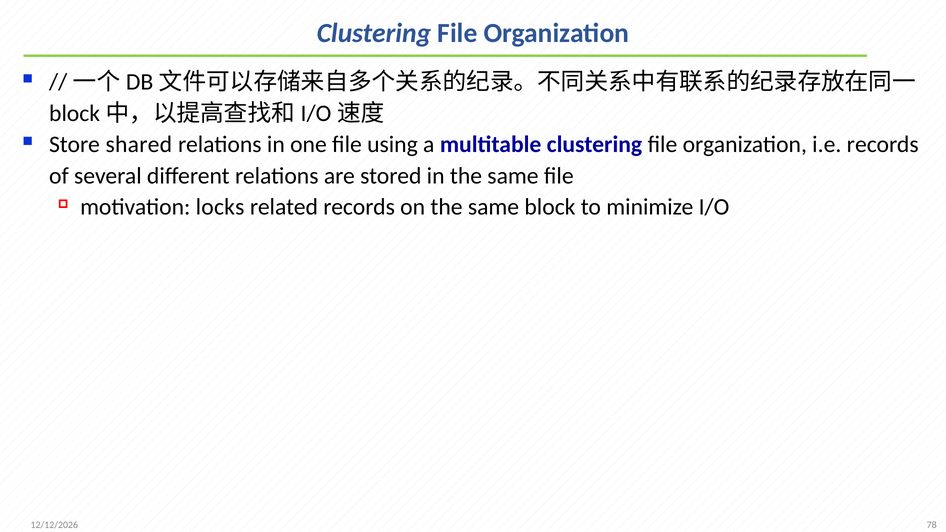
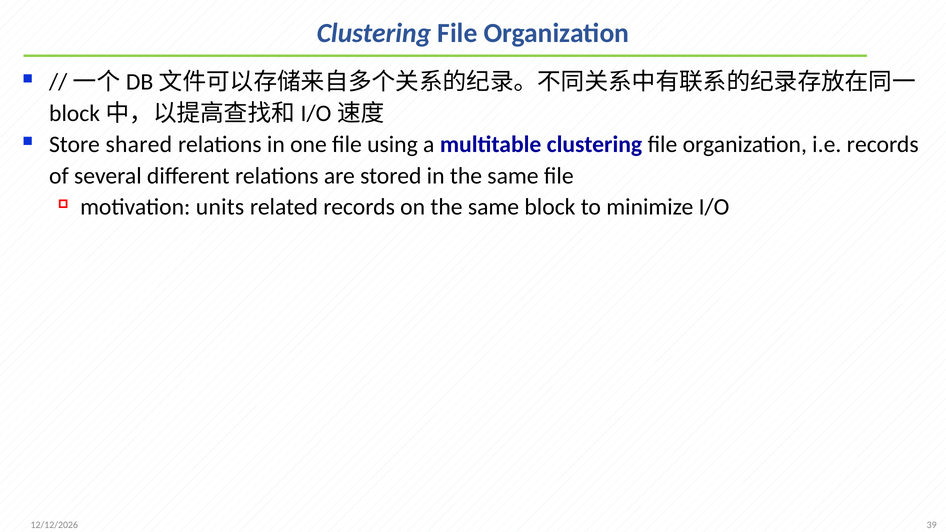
locks: locks -> units
78: 78 -> 39
